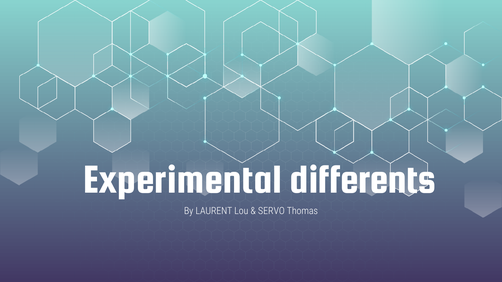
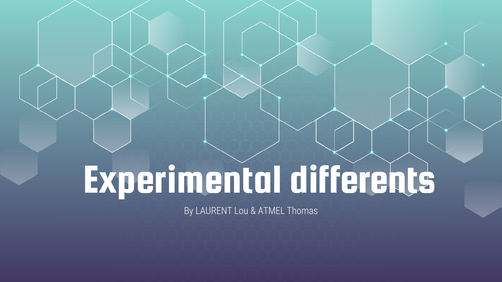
SERVO: SERVO -> ATMEL
